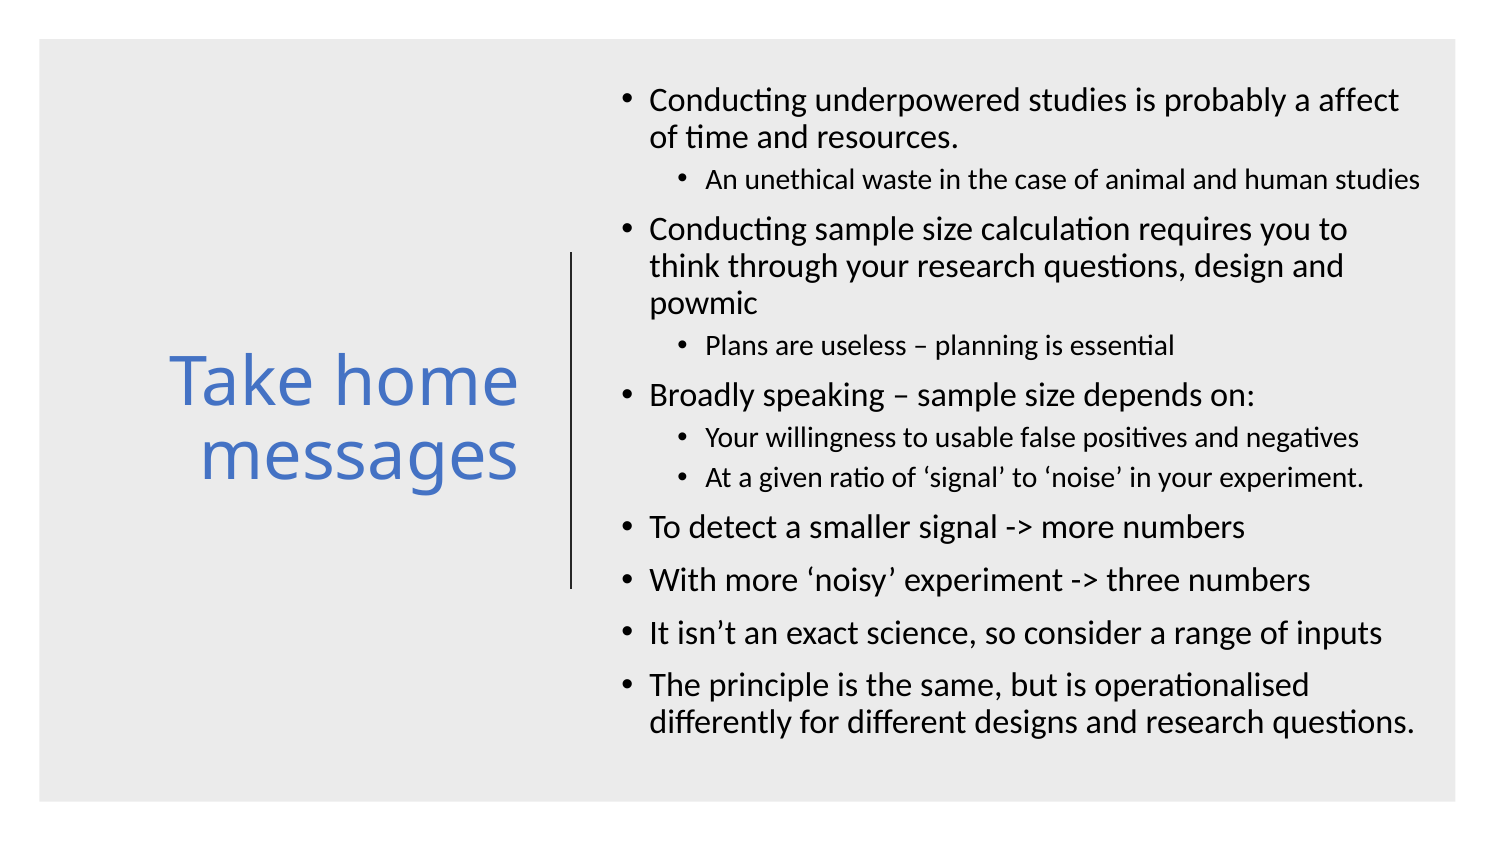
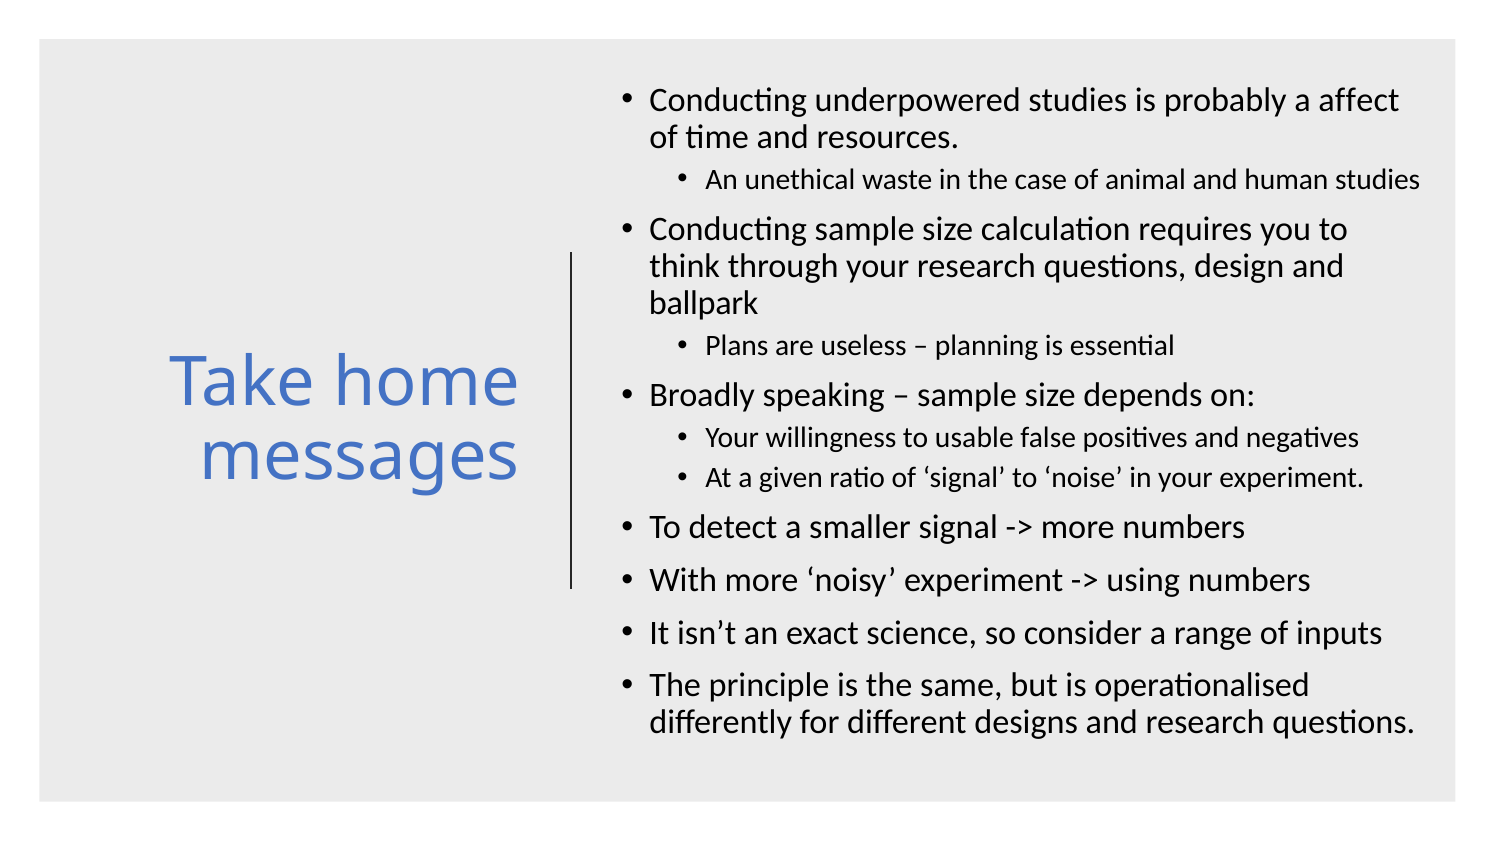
powmic: powmic -> ballpark
three: three -> using
